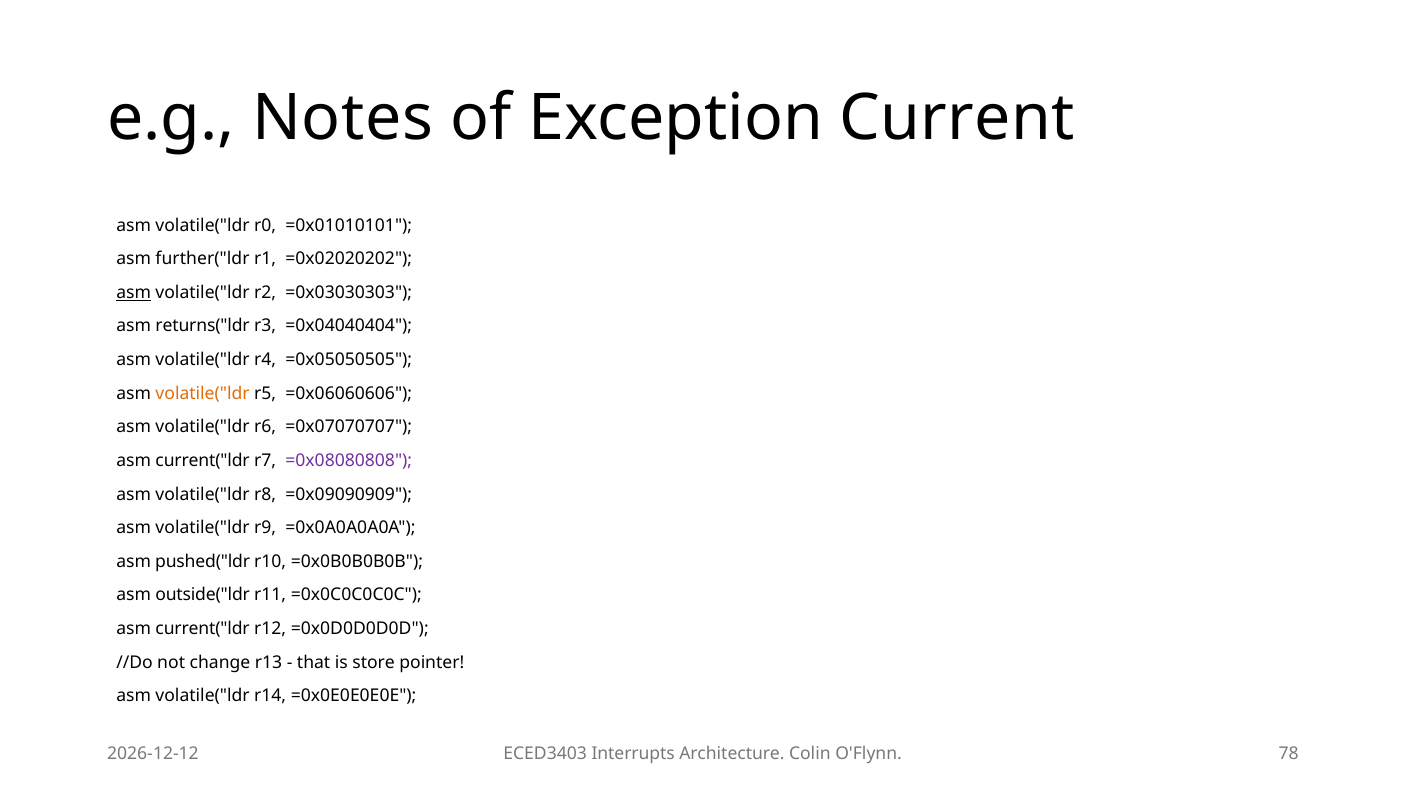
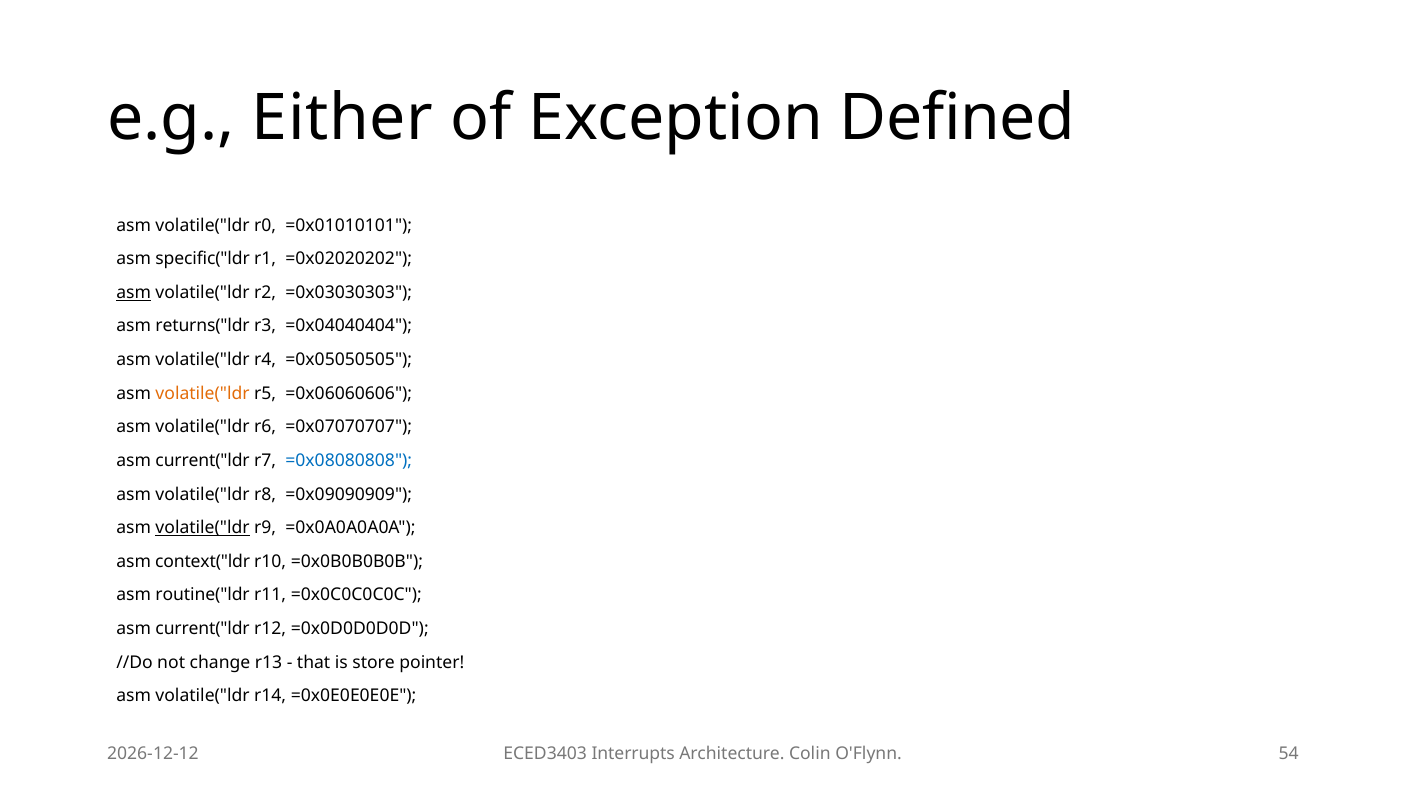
Notes: Notes -> Either
Current: Current -> Defined
further("ldr: further("ldr -> specific("ldr
=0x08080808 colour: purple -> blue
volatile("ldr at (203, 528) underline: none -> present
pushed("ldr: pushed("ldr -> context("ldr
outside("ldr: outside("ldr -> routine("ldr
78: 78 -> 54
